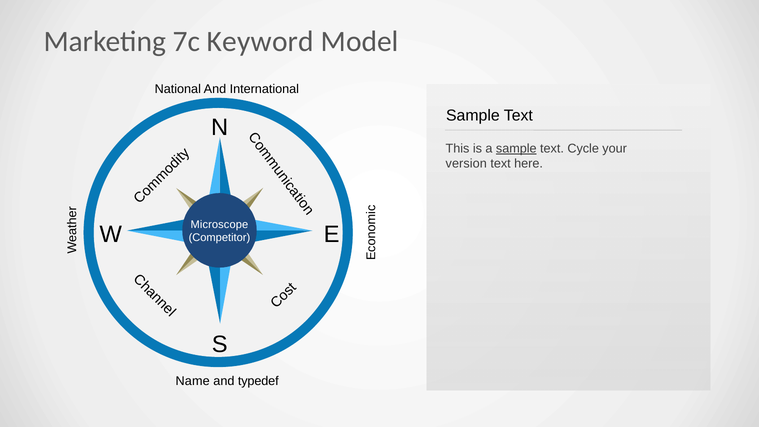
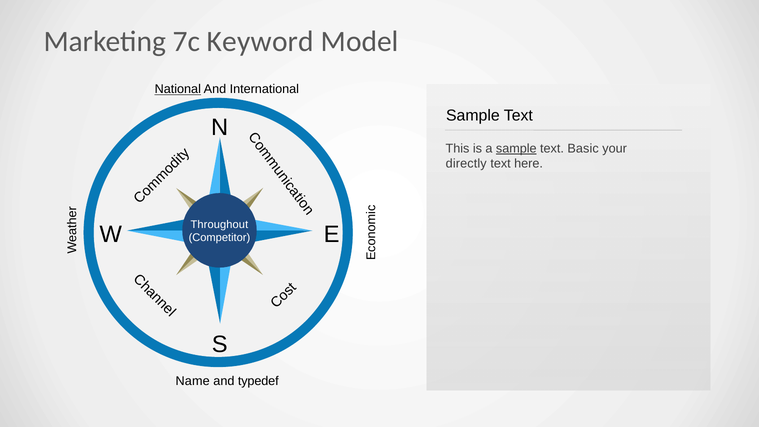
National underline: none -> present
Cycle: Cycle -> Basic
version: version -> directly
Microscope: Microscope -> Throughout
